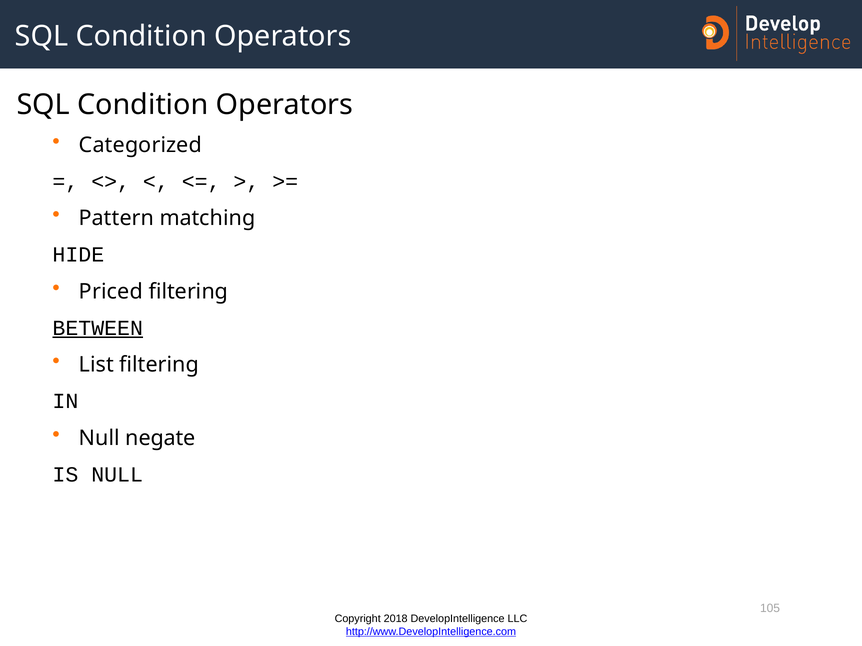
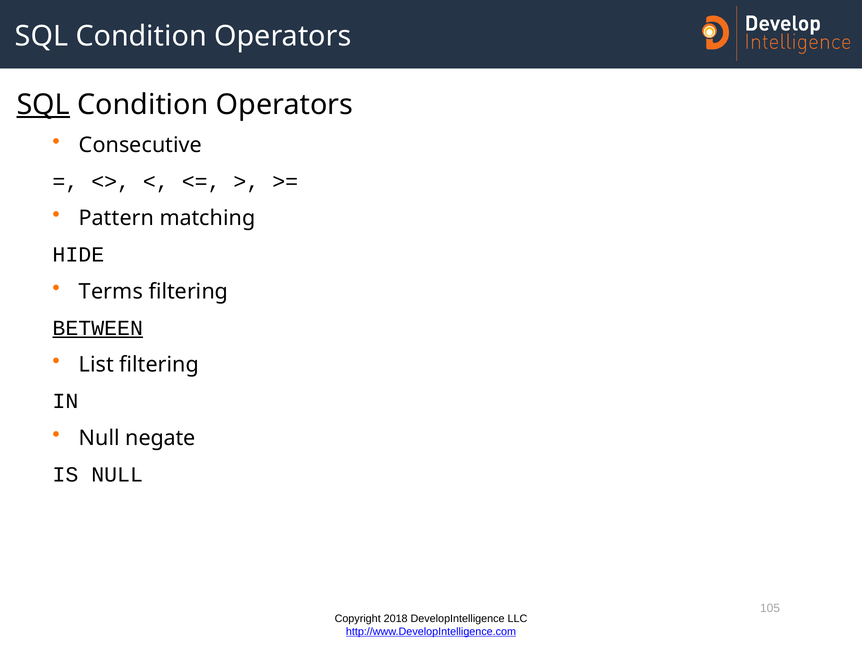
SQL at (43, 105) underline: none -> present
Categorized: Categorized -> Consecutive
Priced: Priced -> Terms
